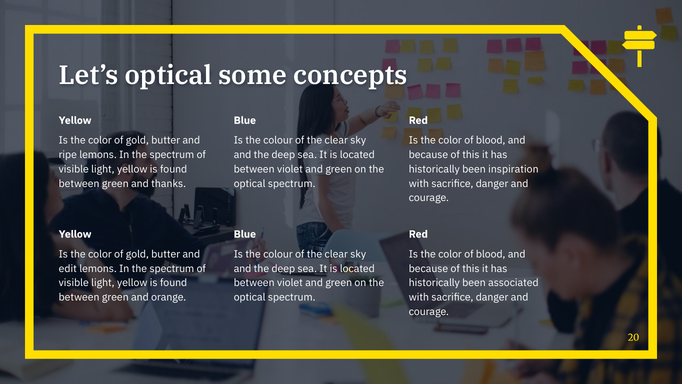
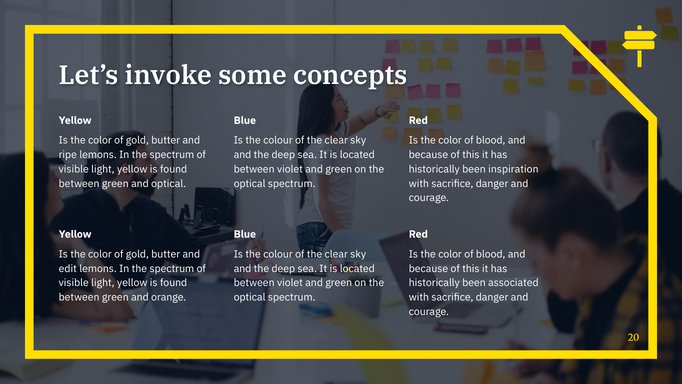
Let’s optical: optical -> invoke
and thanks: thanks -> optical
